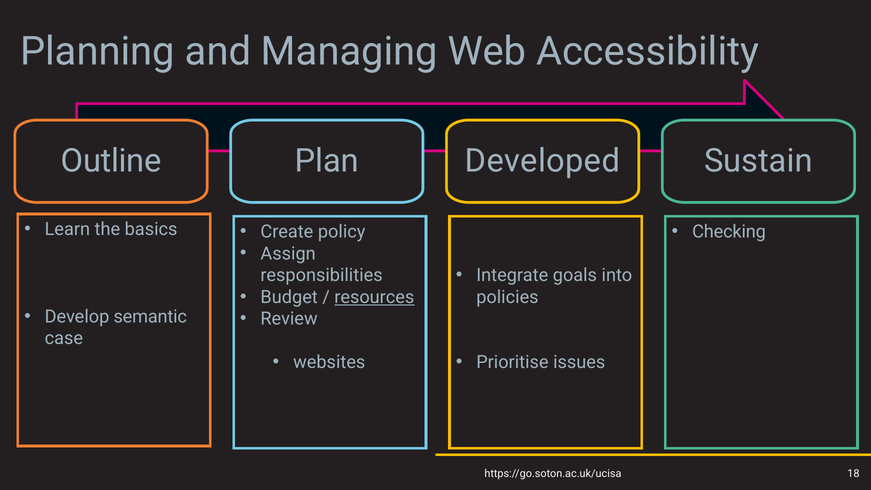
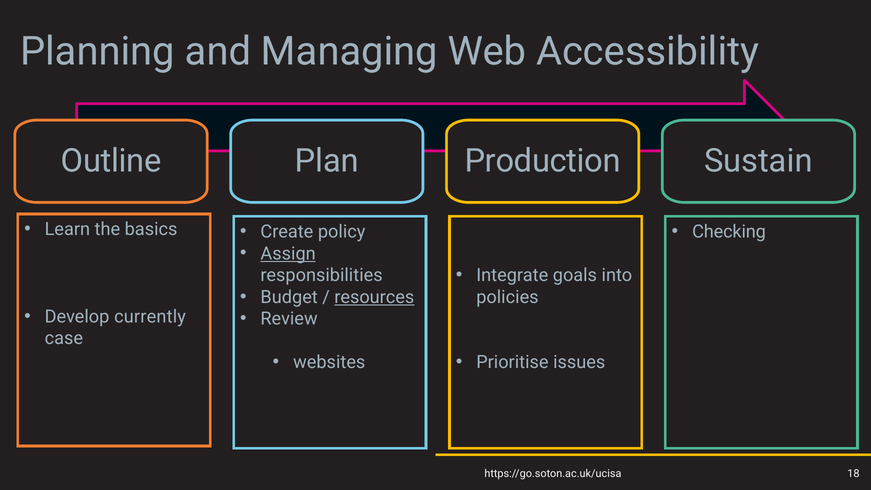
Developed: Developed -> Production
Assign underline: none -> present
semantic: semantic -> currently
